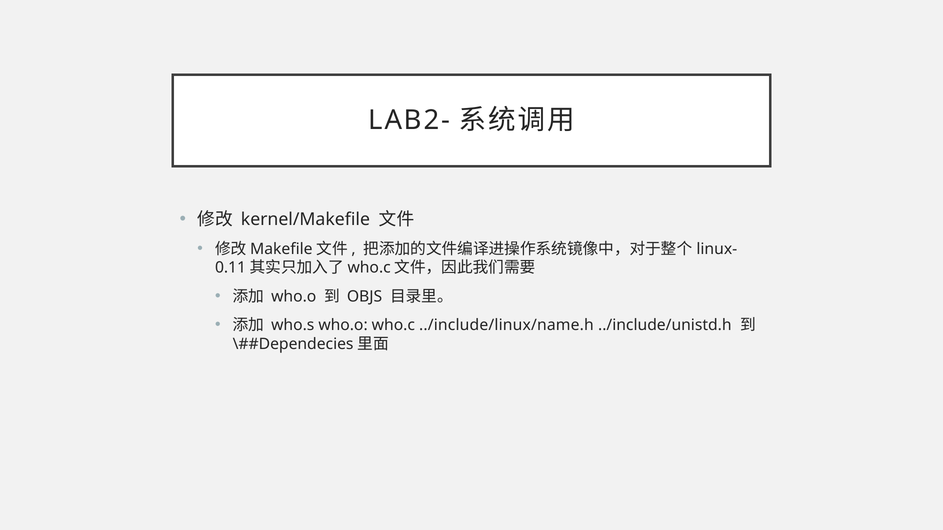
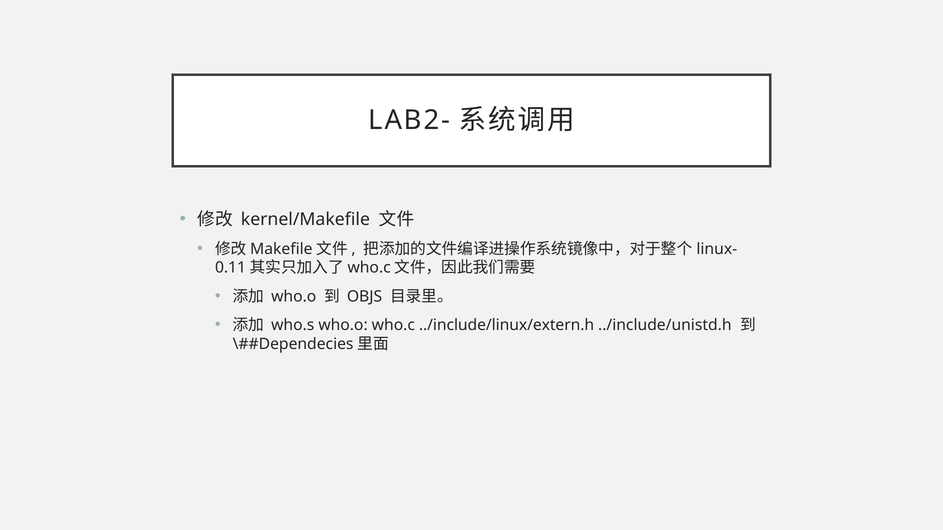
../include/linux/name.h: ../include/linux/name.h -> ../include/linux/extern.h
